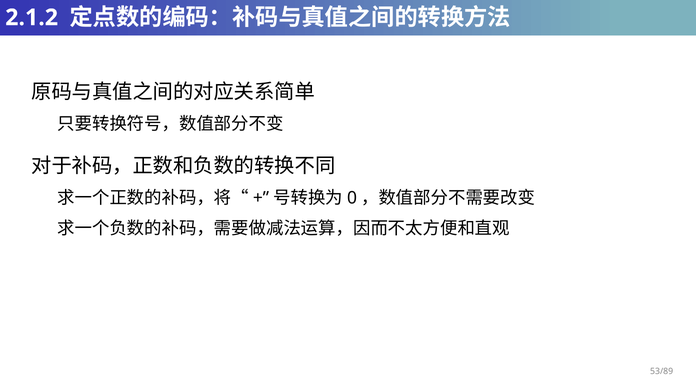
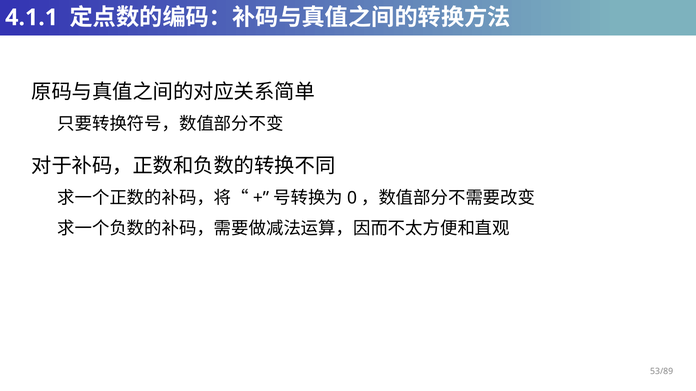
2.1.2: 2.1.2 -> 4.1.1
